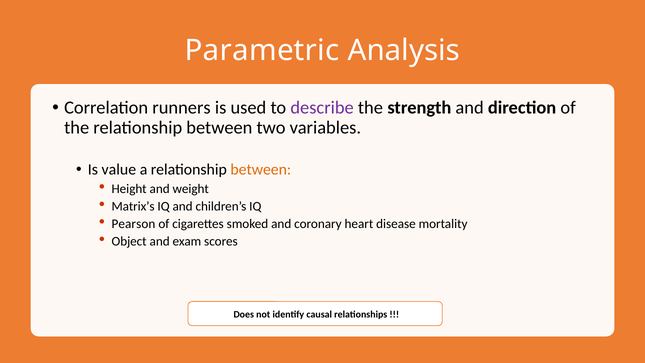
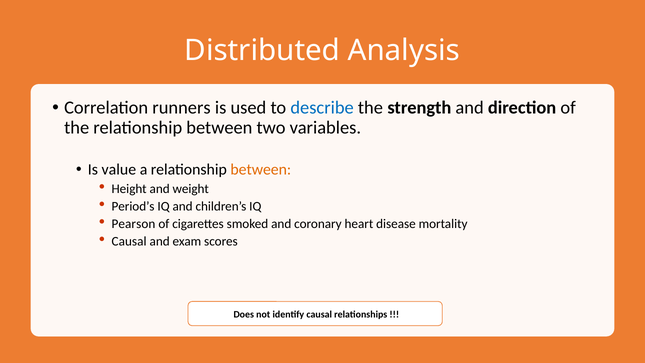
Parametric: Parametric -> Distributed
describe colour: purple -> blue
Matrix’s: Matrix’s -> Period’s
Object at (129, 241): Object -> Causal
